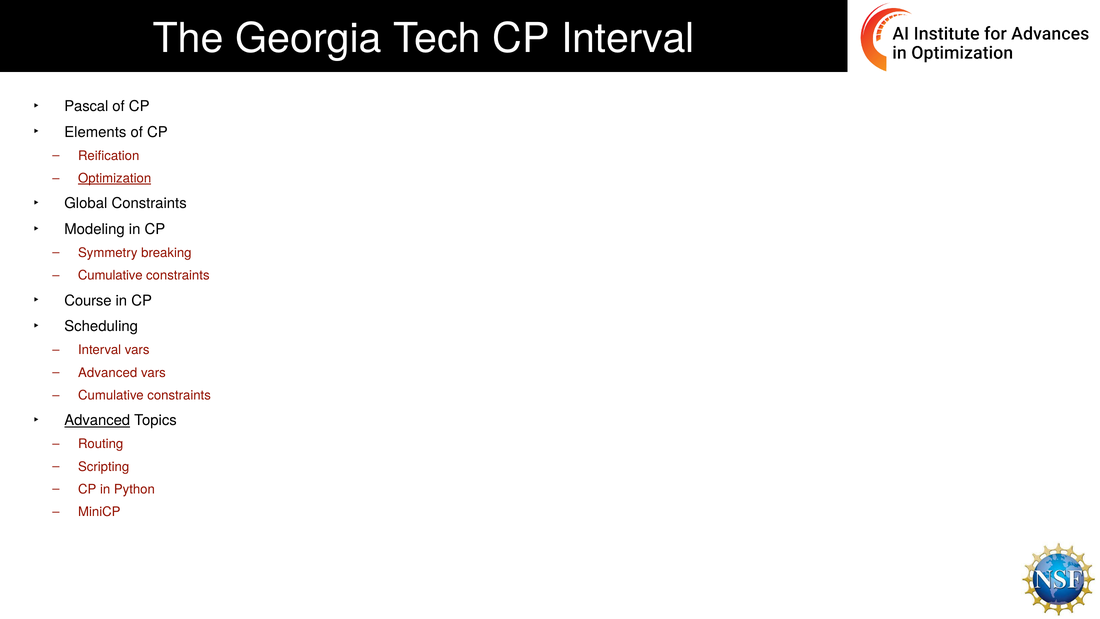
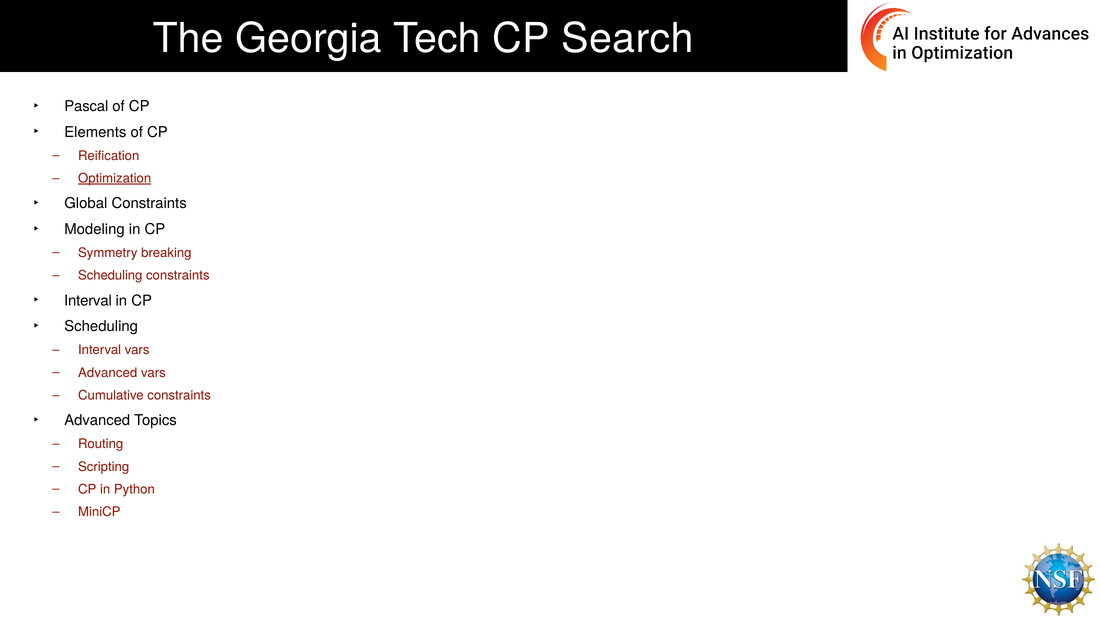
CP Interval: Interval -> Search
Cumulative at (110, 275): Cumulative -> Scheduling
Course at (88, 300): Course -> Interval
Advanced at (97, 420) underline: present -> none
